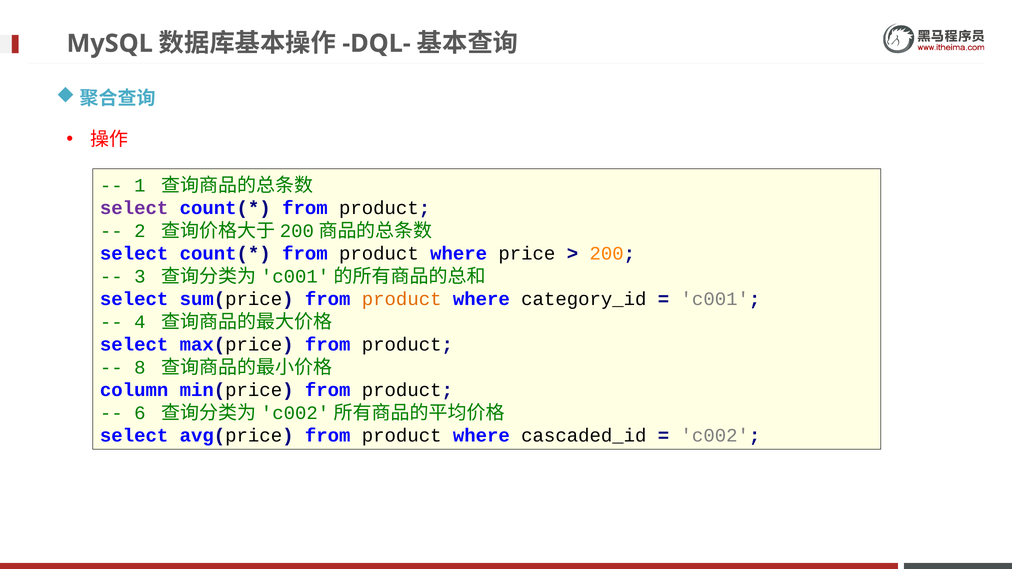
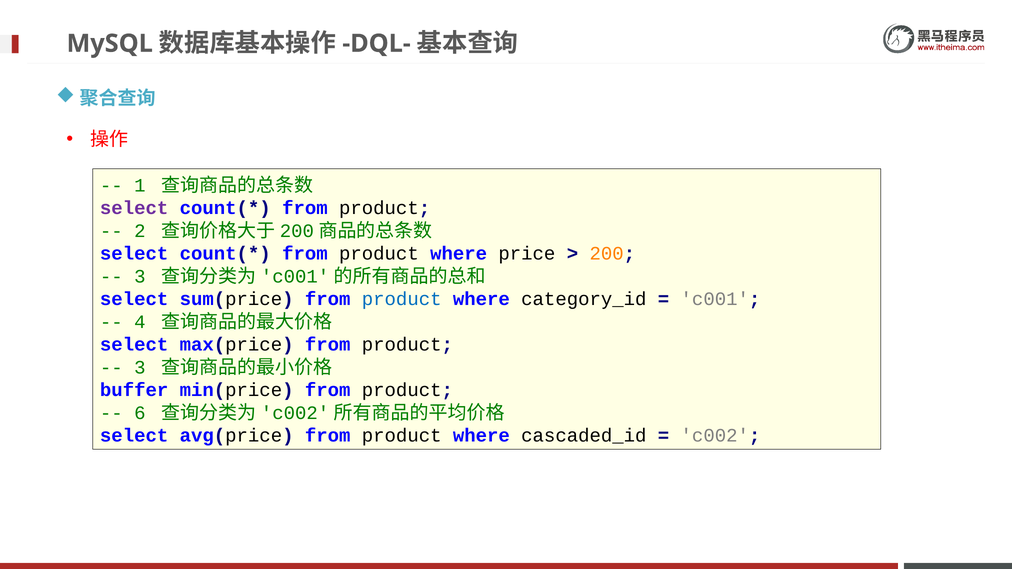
product at (402, 299) colour: orange -> blue
8 at (140, 367): 8 -> 3
column: column -> buffer
